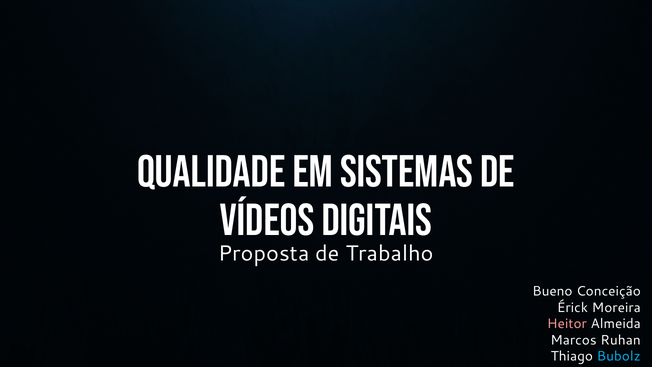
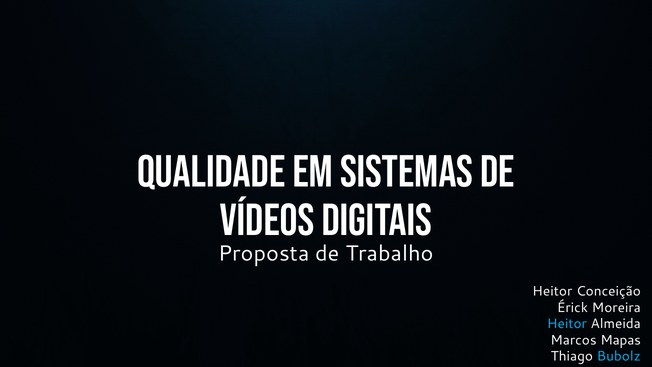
Bueno at (552, 291): Bueno -> Heitor
Heitor at (567, 324) colour: pink -> light blue
Ruhan: Ruhan -> Mapas
